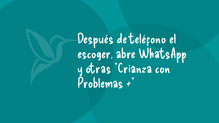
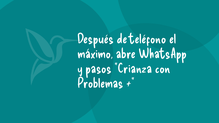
escoger: escoger -> máximo
otras: otras -> pasos
